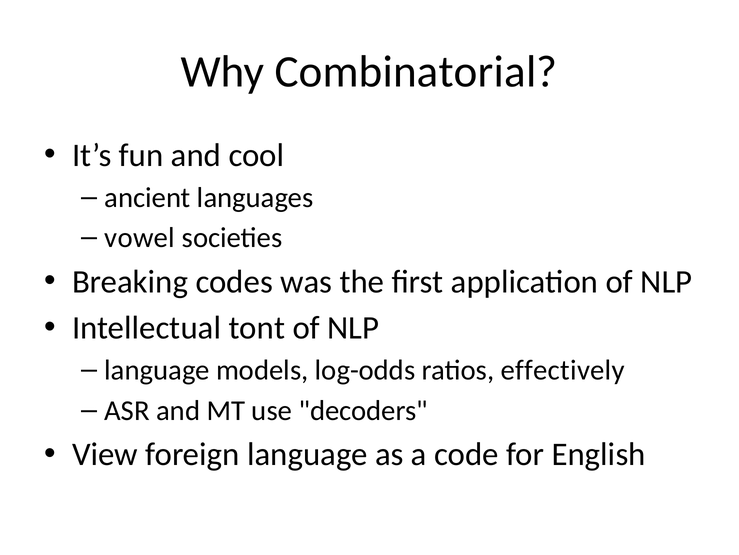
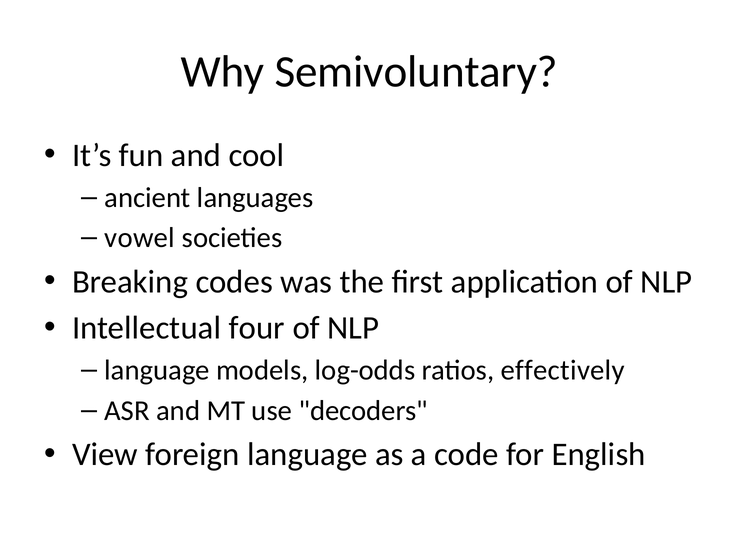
Combinatorial: Combinatorial -> Semivoluntary
tont: tont -> four
